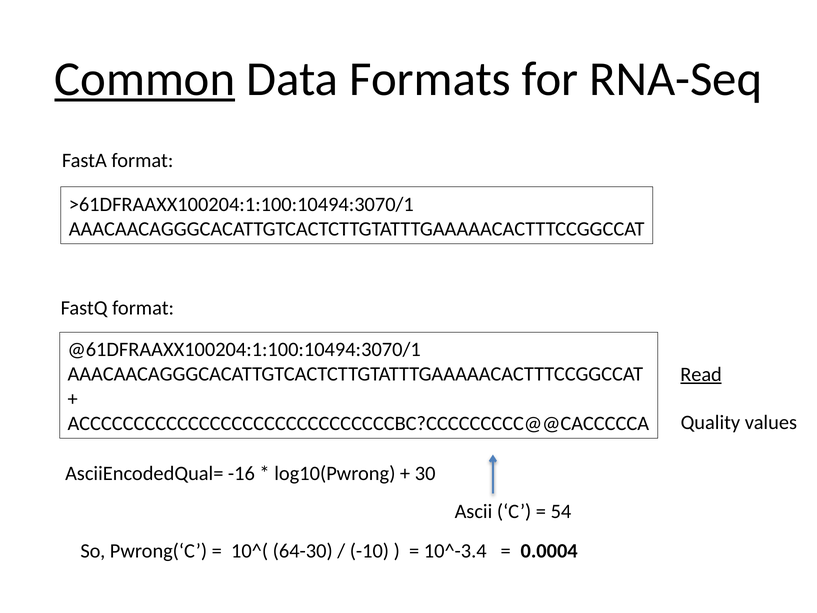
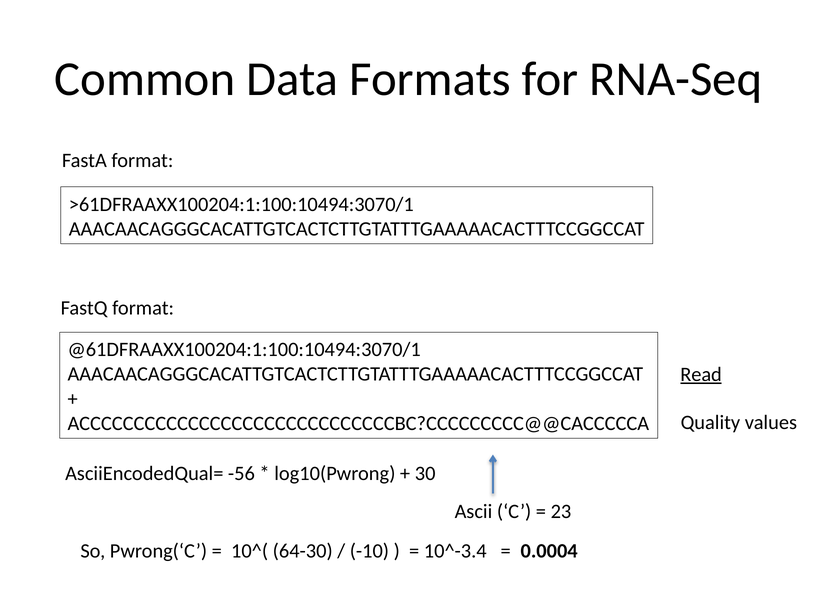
Common underline: present -> none
-16: -16 -> -56
54: 54 -> 23
